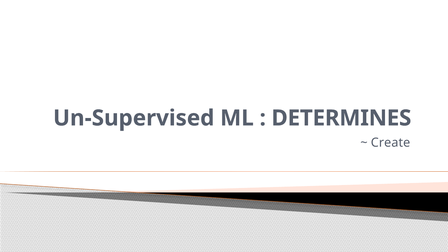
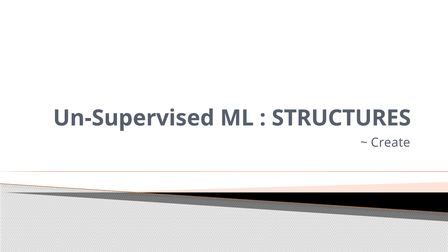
DETERMINES: DETERMINES -> STRUCTURES
